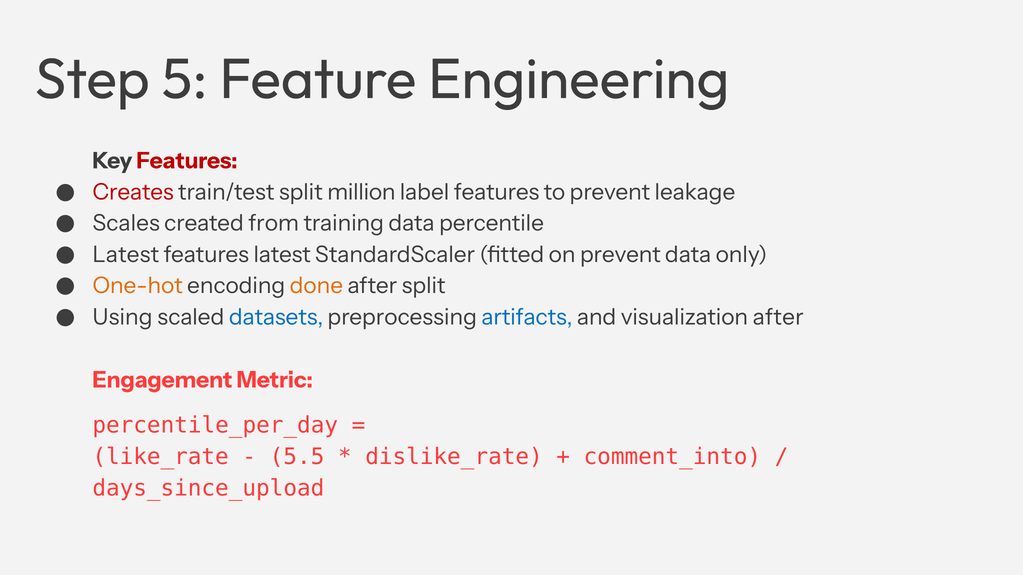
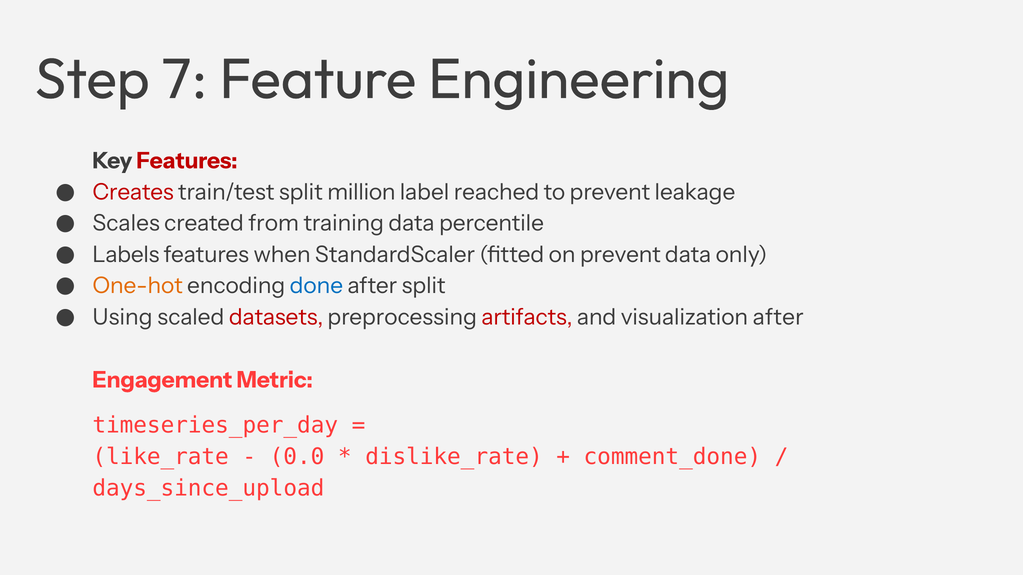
5: 5 -> 7
label features: features -> reached
Latest at (126, 255): Latest -> Labels
features latest: latest -> when
done colour: orange -> blue
datasets colour: blue -> red
artifacts colour: blue -> red
percentile_per_day: percentile_per_day -> timeseries_per_day
5.5: 5.5 -> 0.0
comment_into: comment_into -> comment_done
